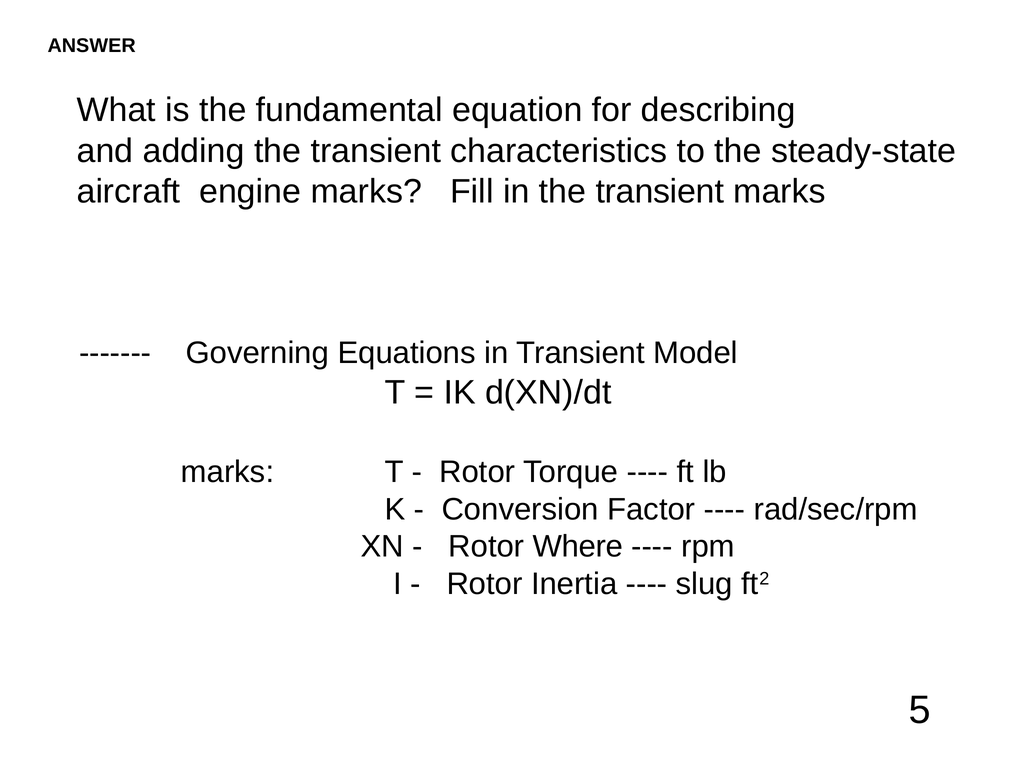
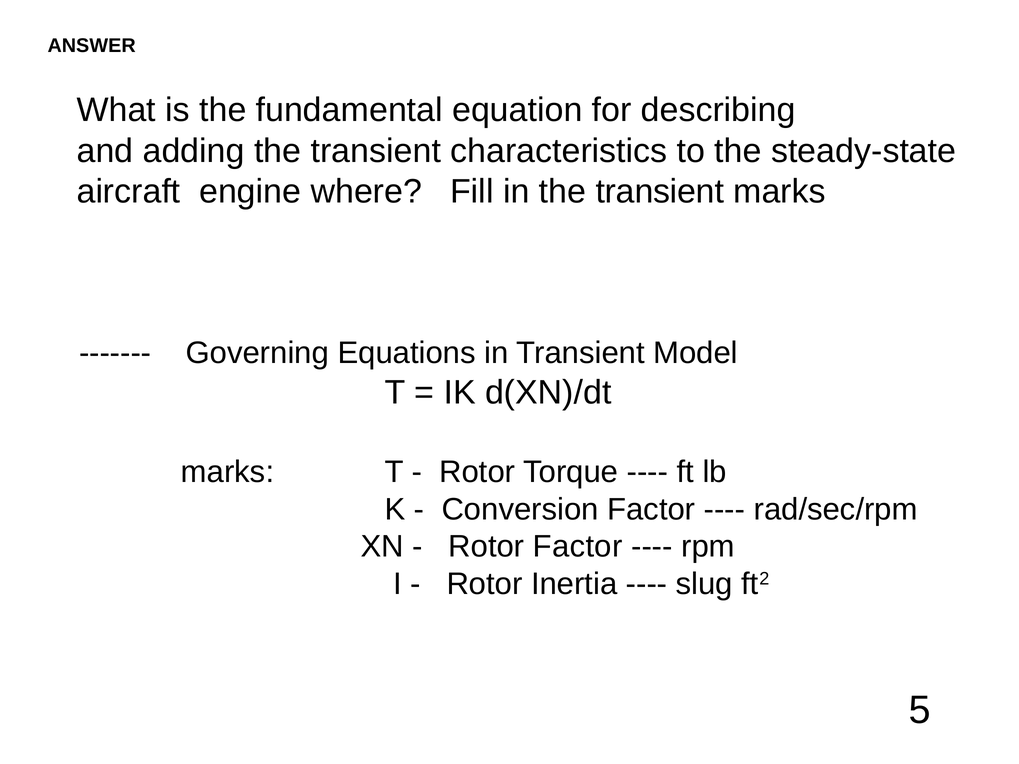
engine marks: marks -> where
Rotor Where: Where -> Factor
